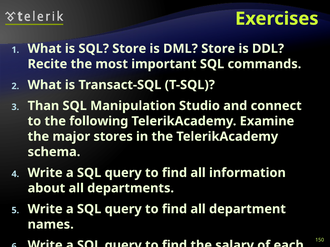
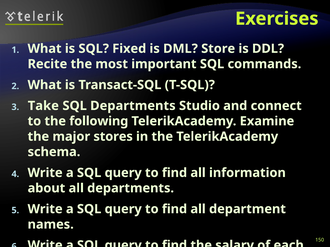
SQL Store: Store -> Fixed
Than: Than -> Take
SQL Manipulation: Manipulation -> Departments
